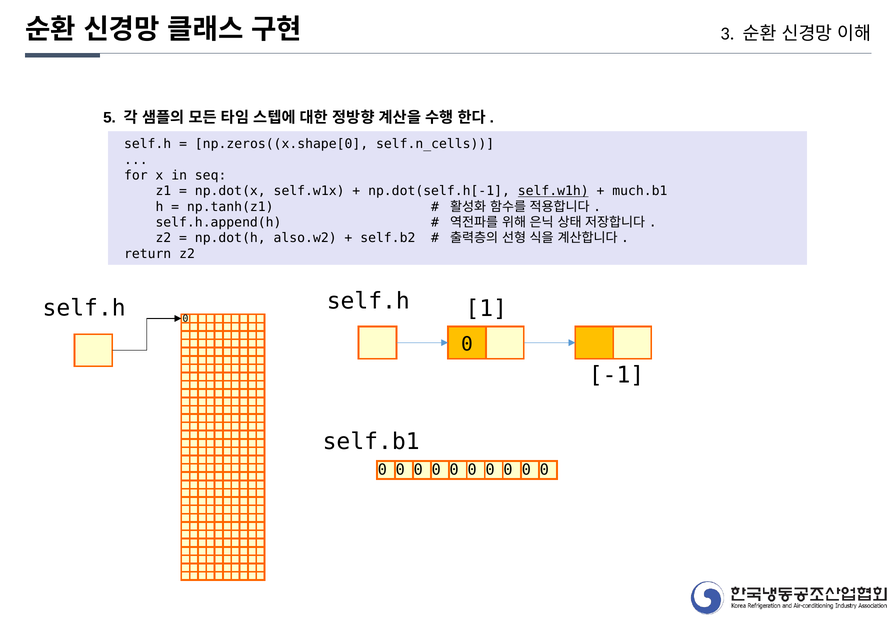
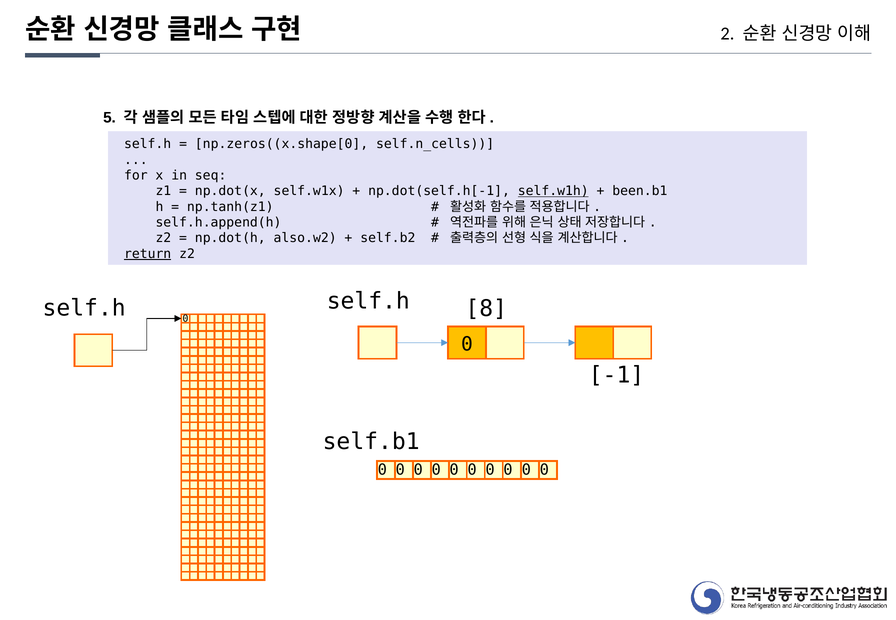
3: 3 -> 2
much.b1: much.b1 -> been.b1
return underline: none -> present
1: 1 -> 8
